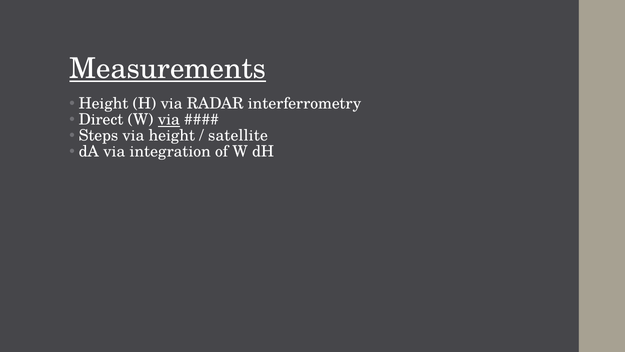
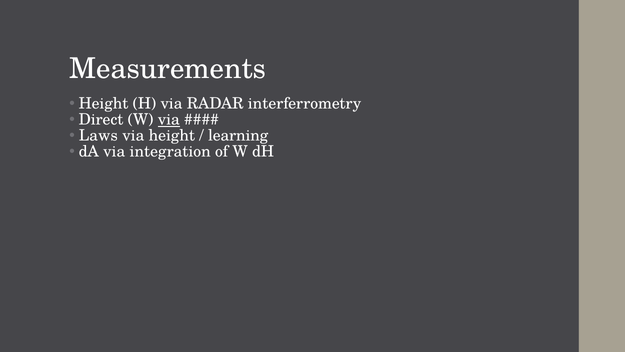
Measurements underline: present -> none
Steps: Steps -> Laws
satellite: satellite -> learning
